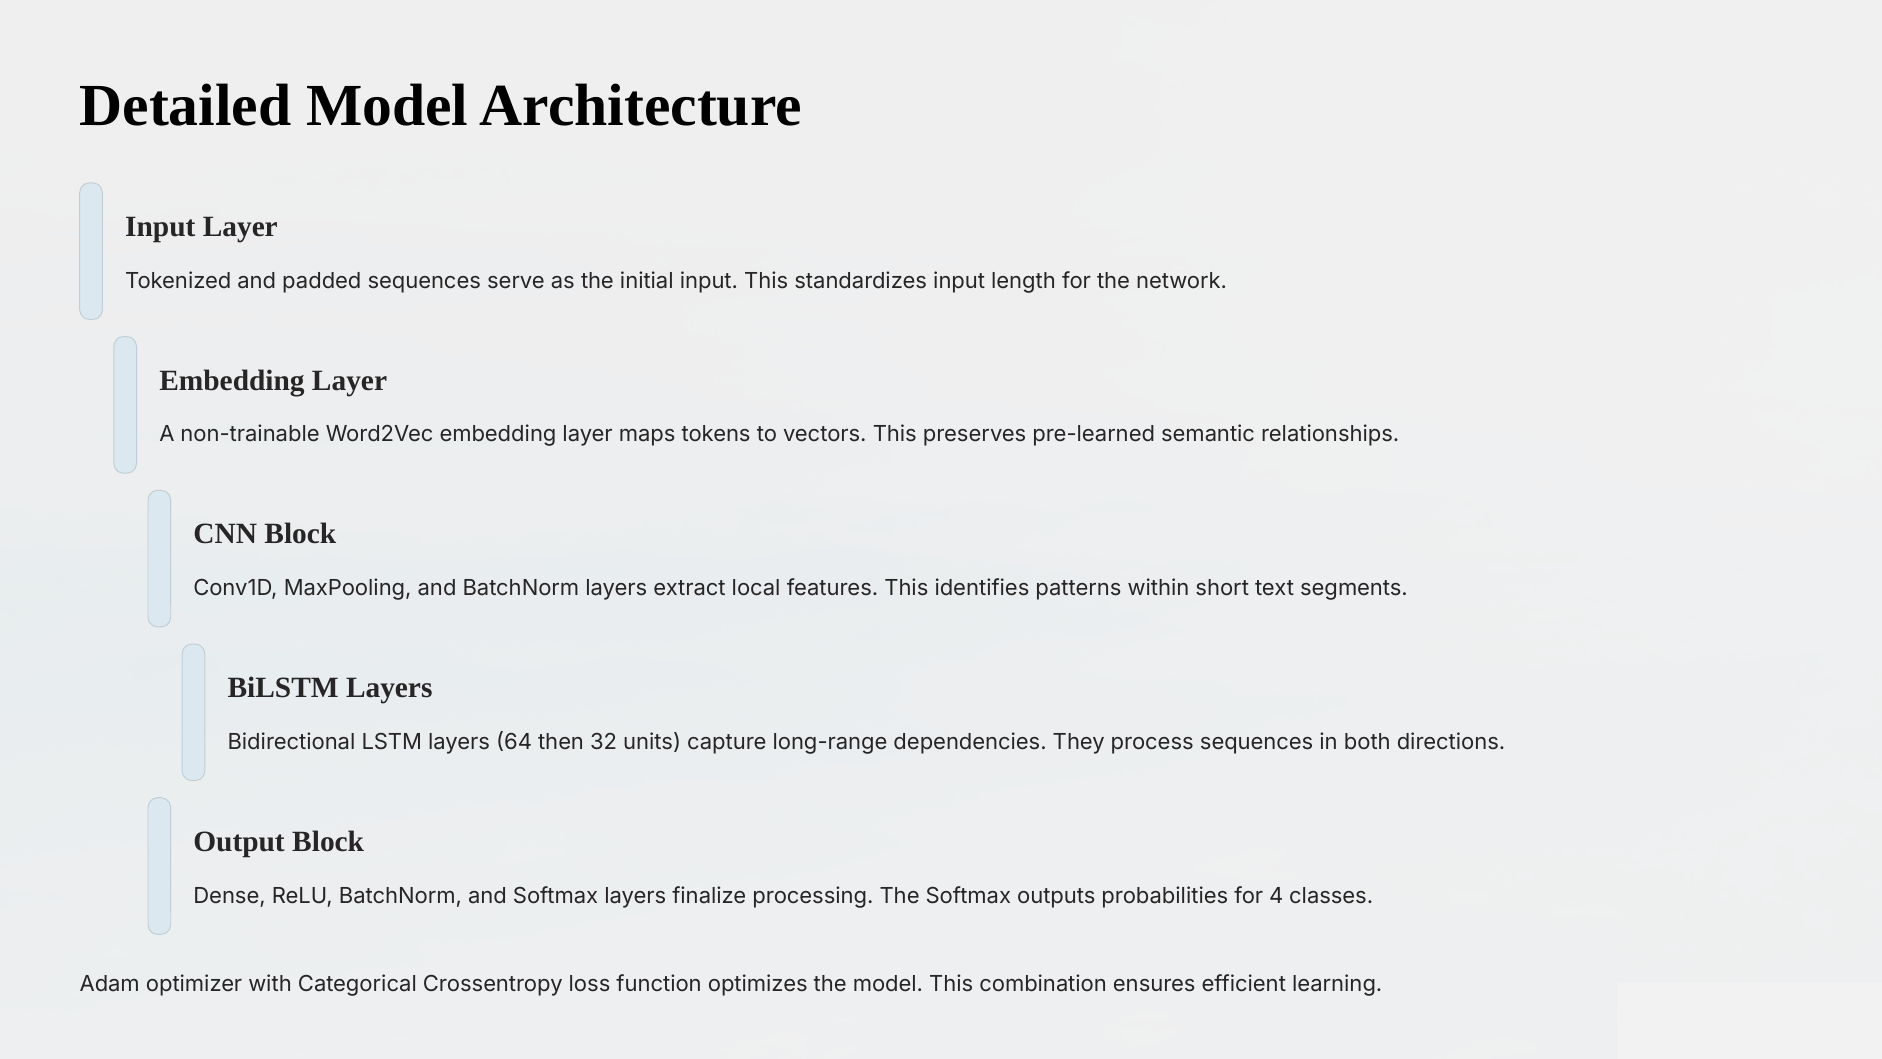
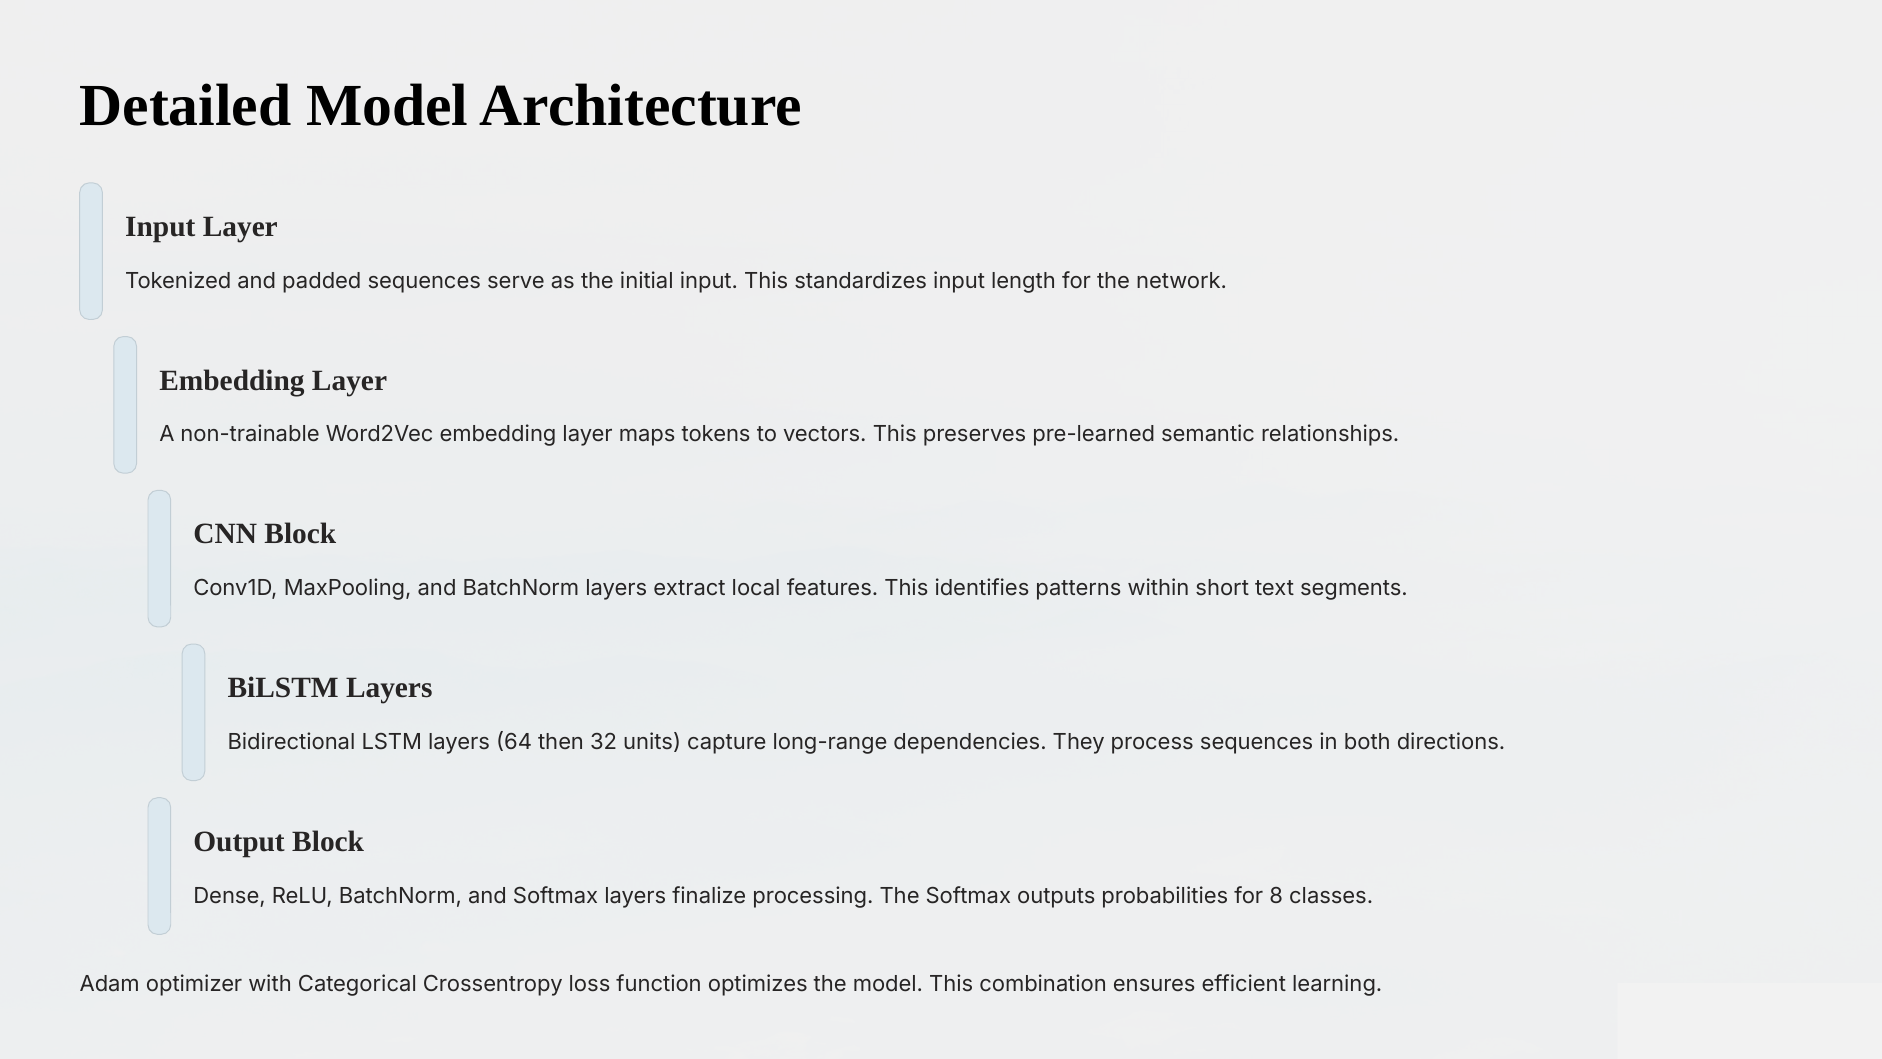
4: 4 -> 8
